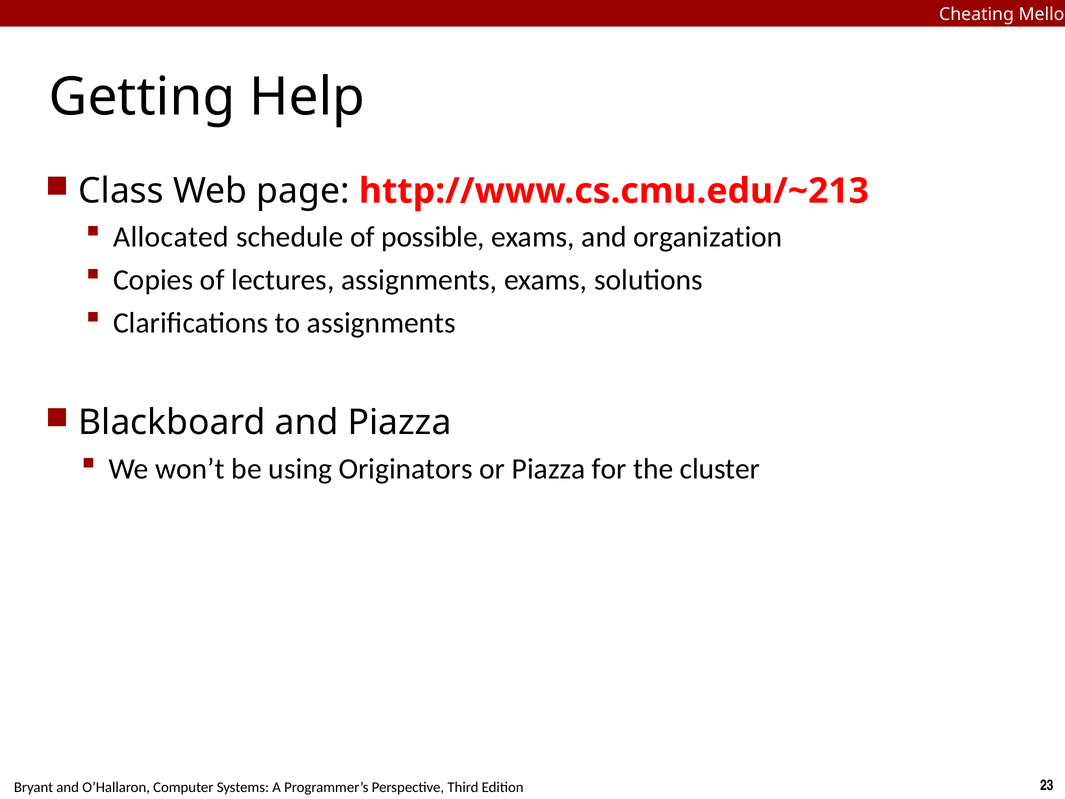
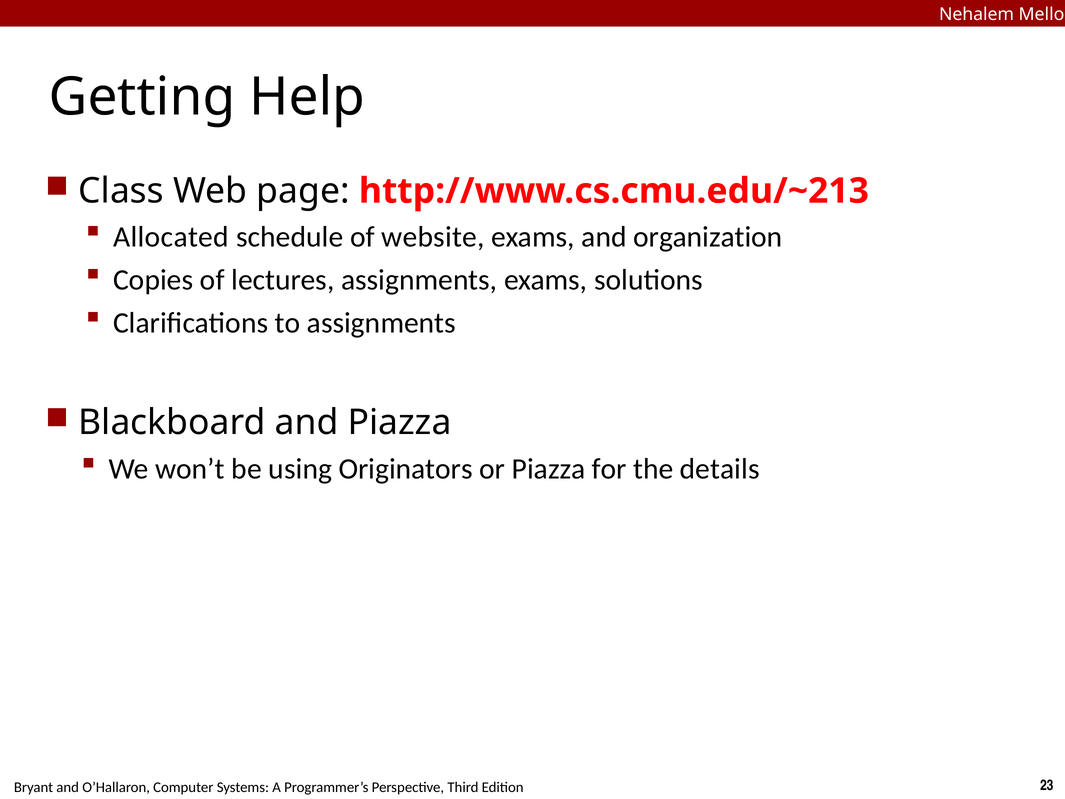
Cheating: Cheating -> Nehalem
possible: possible -> website
cluster: cluster -> details
